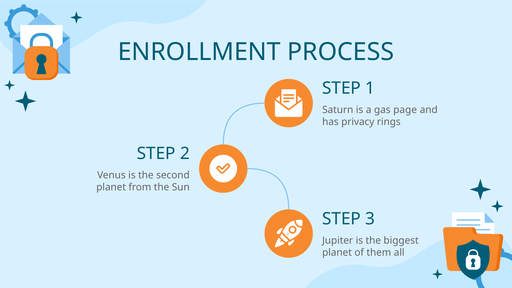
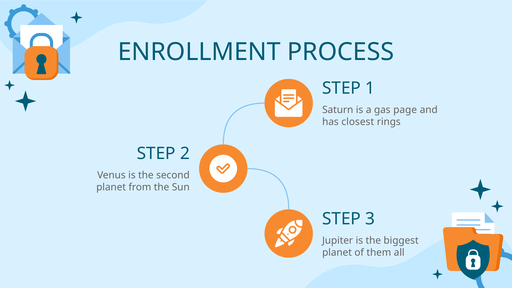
privacy: privacy -> closest
